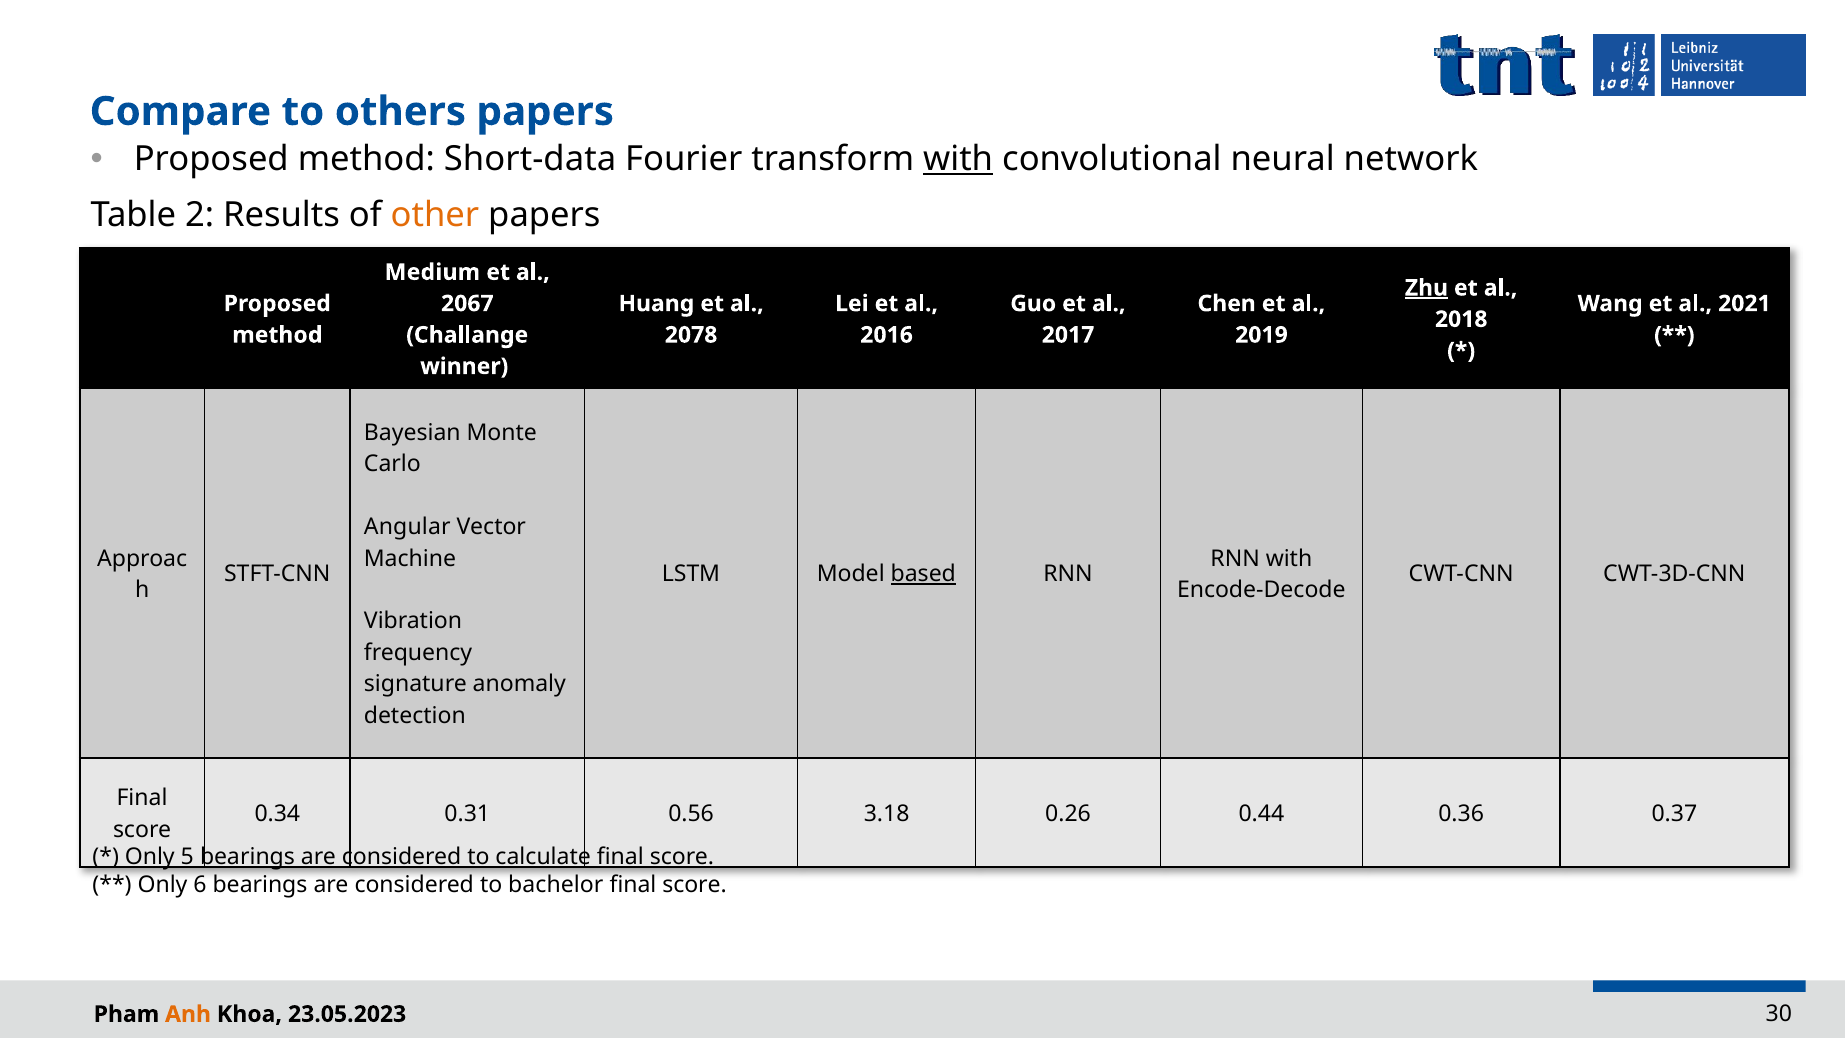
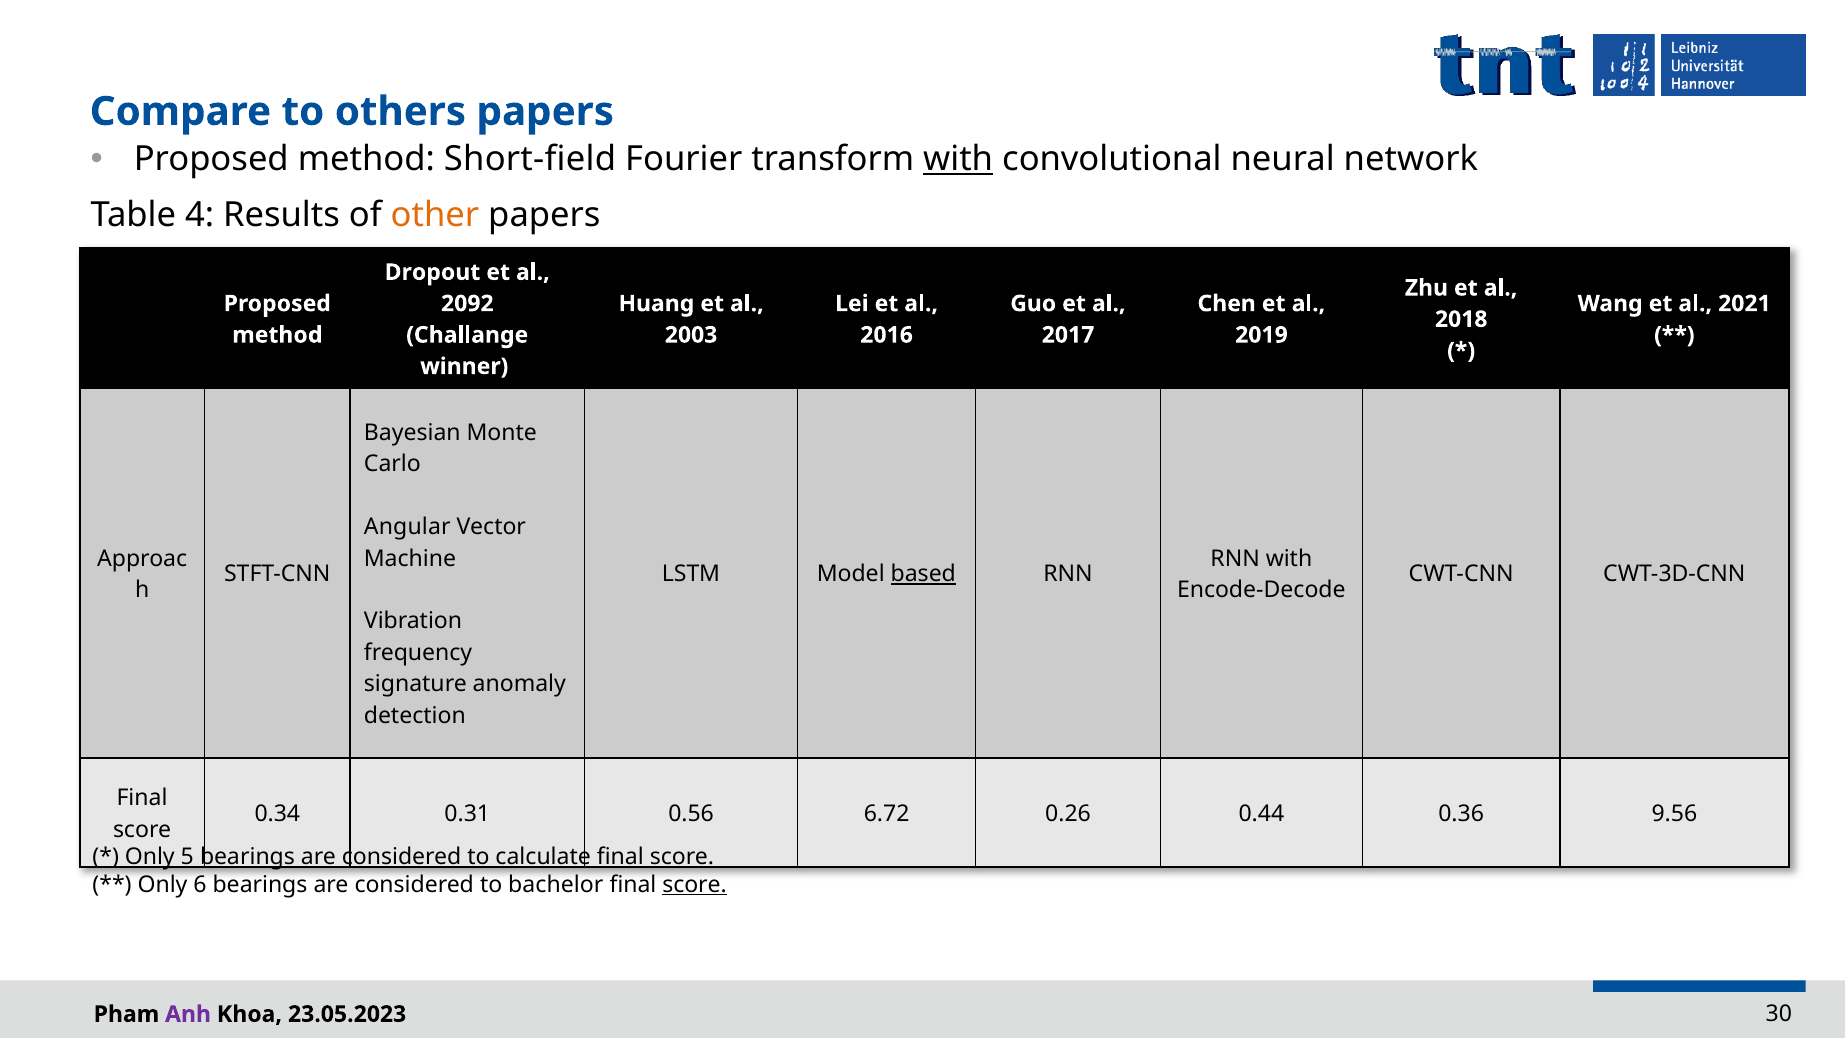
Short-data: Short-data -> Short-field
2: 2 -> 4
Medium: Medium -> Dropout
Zhu underline: present -> none
2067: 2067 -> 2092
2078: 2078 -> 2003
3.18: 3.18 -> 6.72
0.37: 0.37 -> 9.56
score at (695, 884) underline: none -> present
Anh colour: orange -> purple
